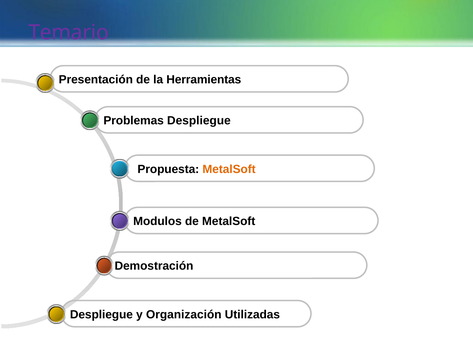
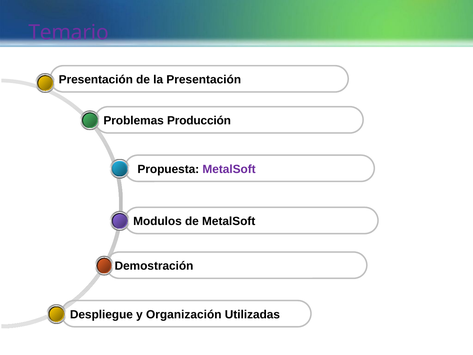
la Herramientas: Herramientas -> Presentación
Despliegue at (199, 121): Despliegue -> Producción
MetalSoft at (229, 169) colour: orange -> purple
